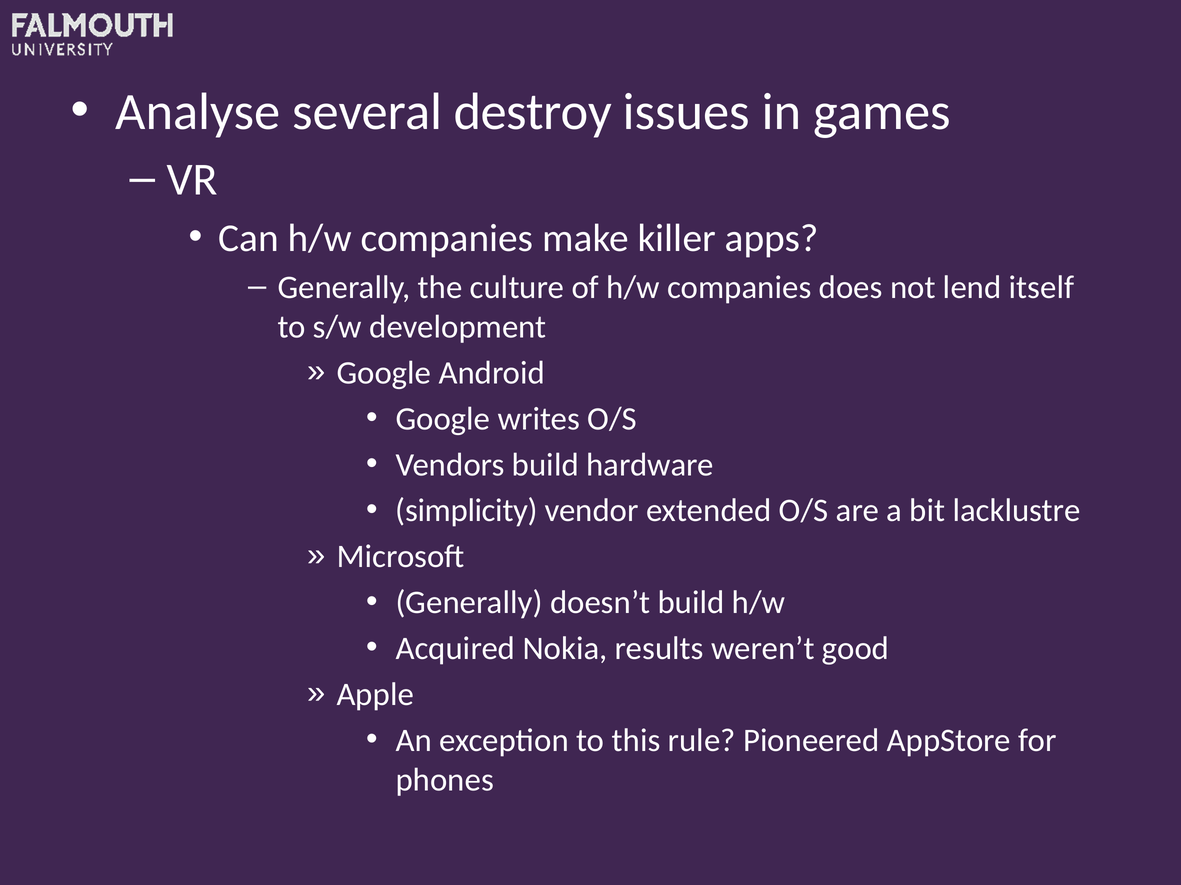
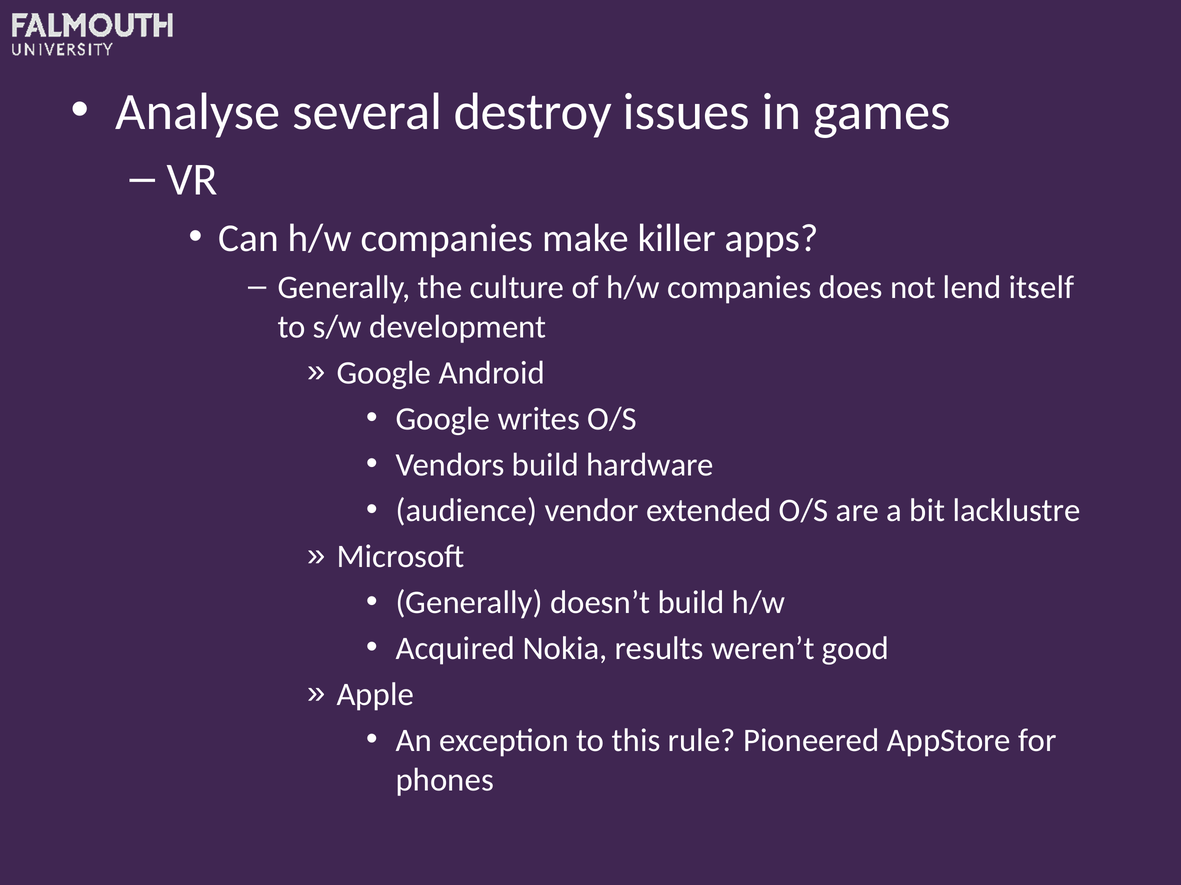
simplicity: simplicity -> audience
